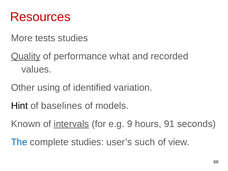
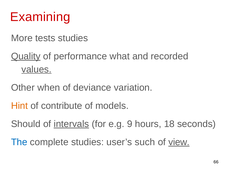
Resources: Resources -> Examining
values underline: none -> present
using: using -> when
identified: identified -> deviance
Hint colour: black -> orange
baselines: baselines -> contribute
Known: Known -> Should
91: 91 -> 18
view underline: none -> present
